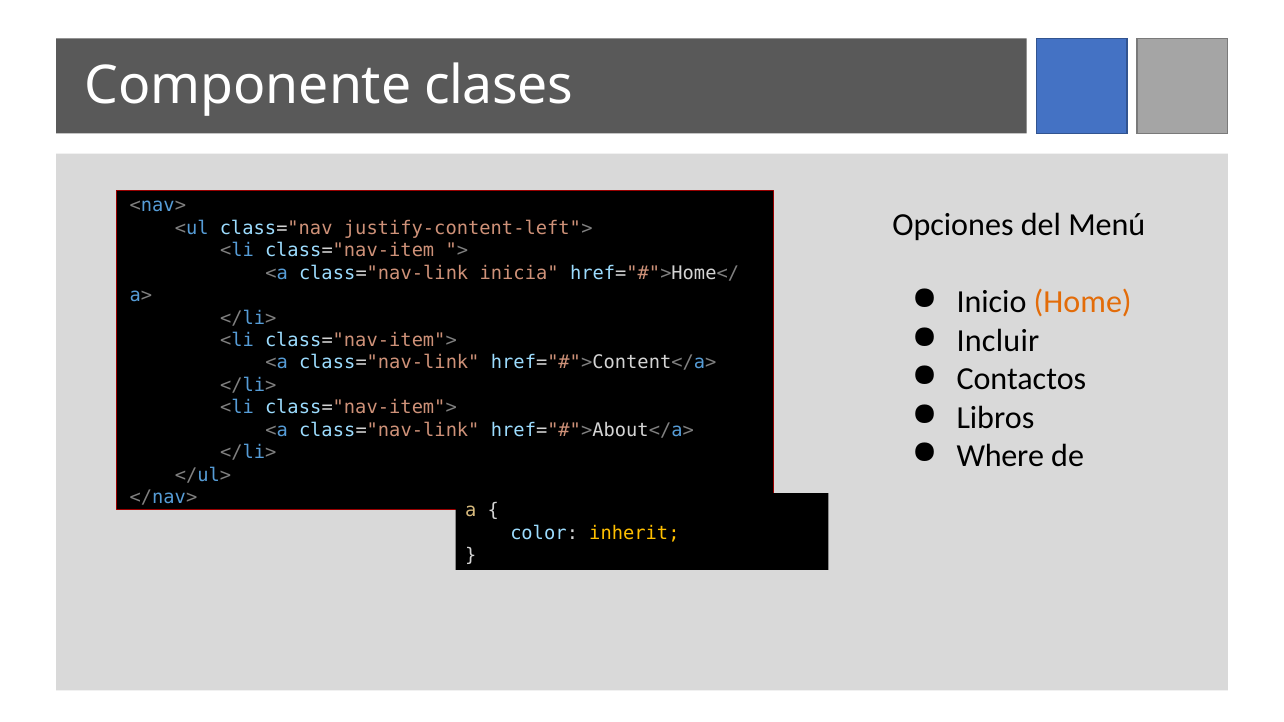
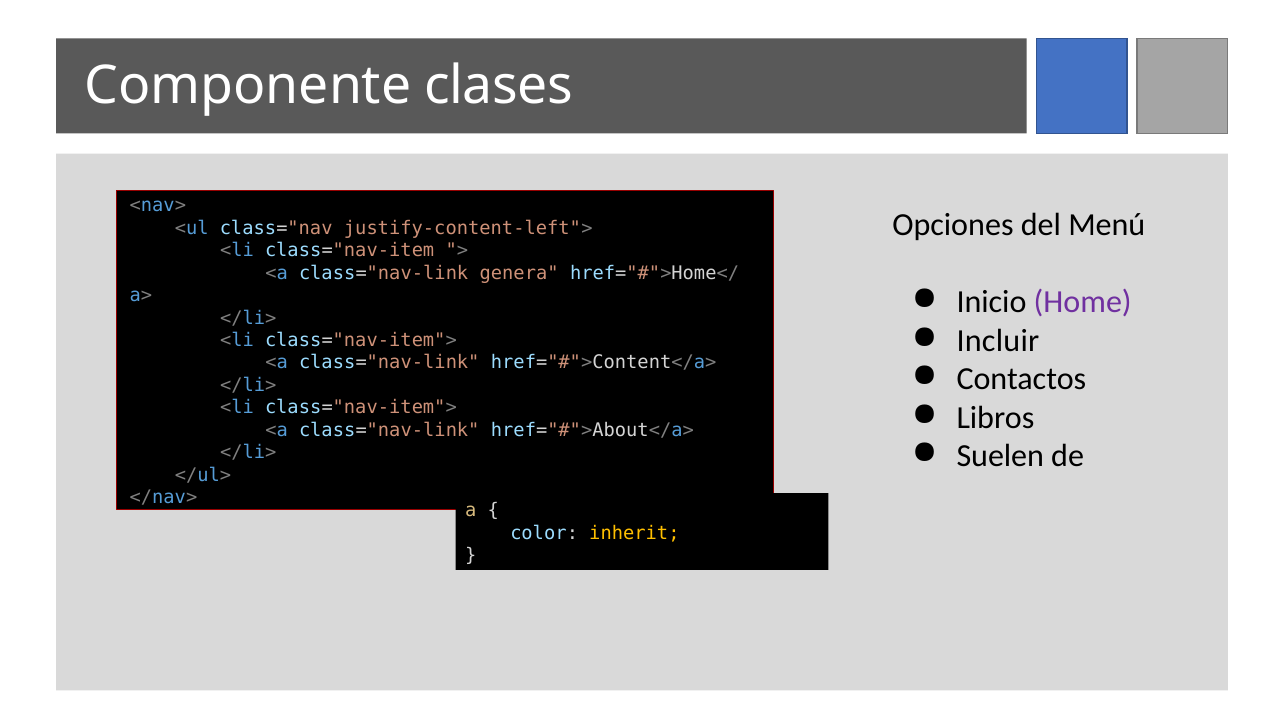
inicia: inicia -> genera
Home colour: orange -> purple
Where: Where -> Suelen
